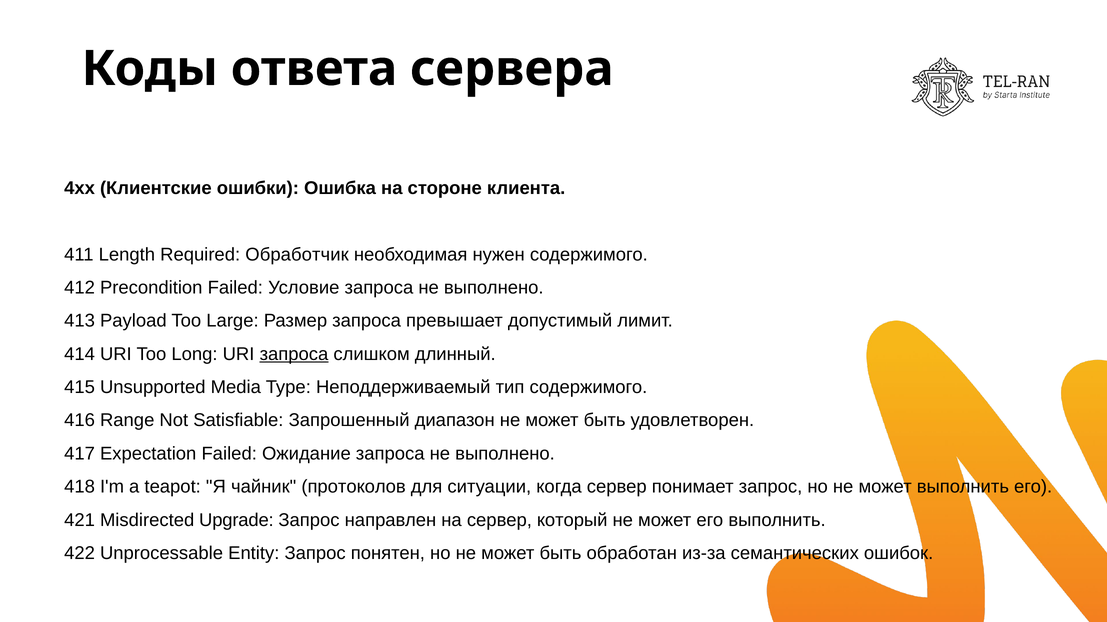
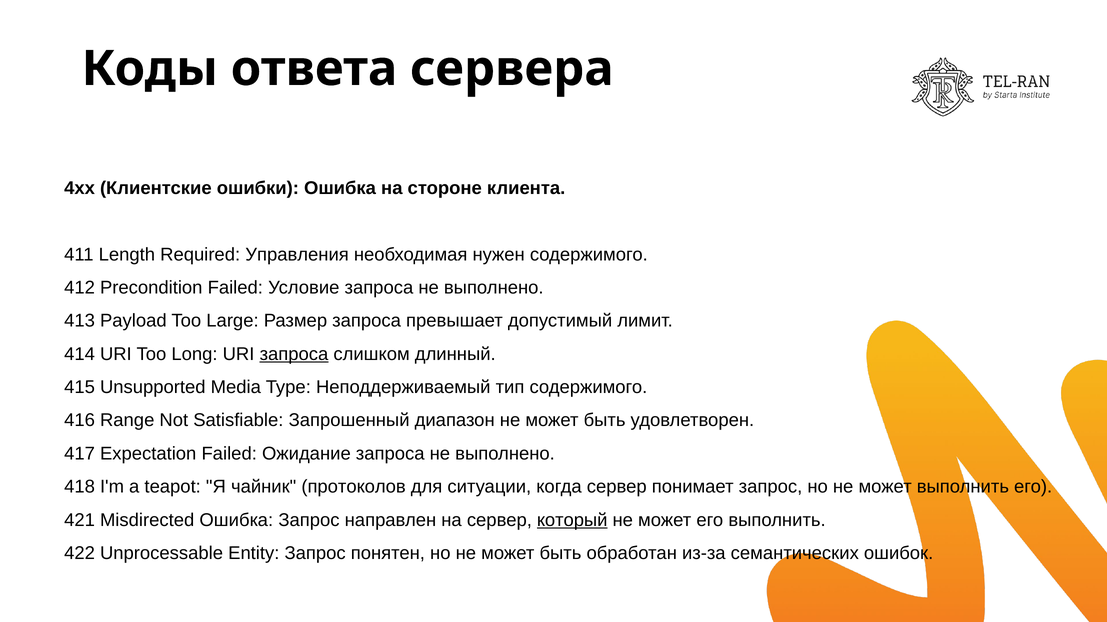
Обработчик: Обработчик -> Управления
Misdirected Upgrade: Upgrade -> Ошибка
который underline: none -> present
